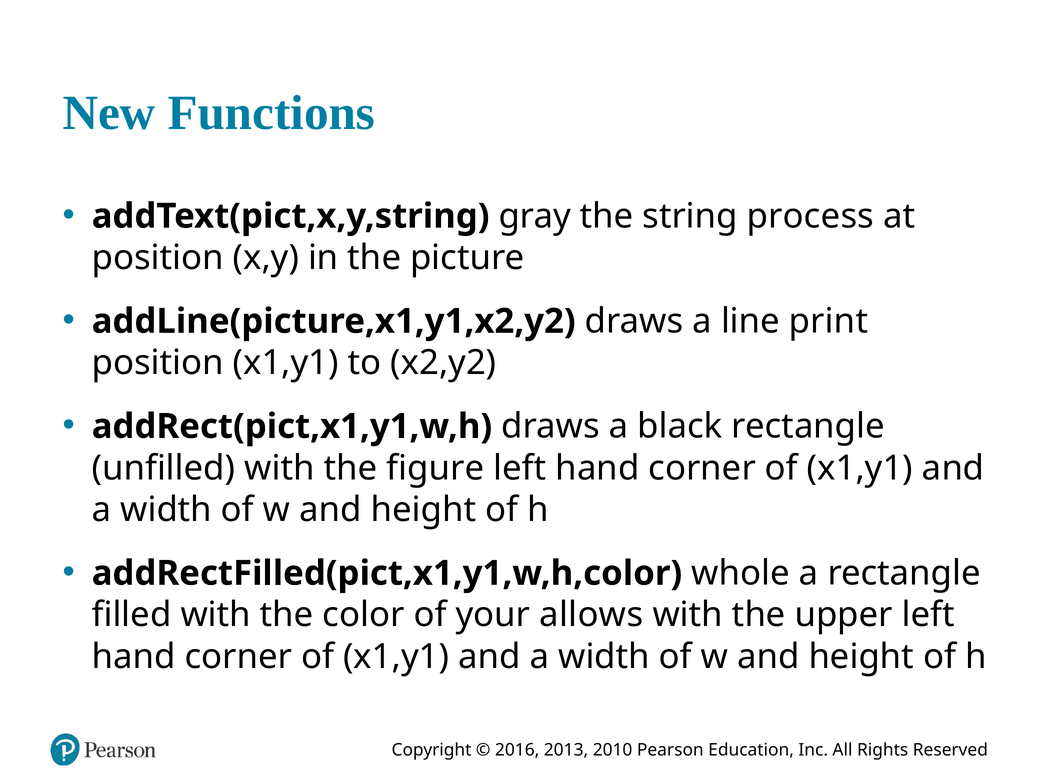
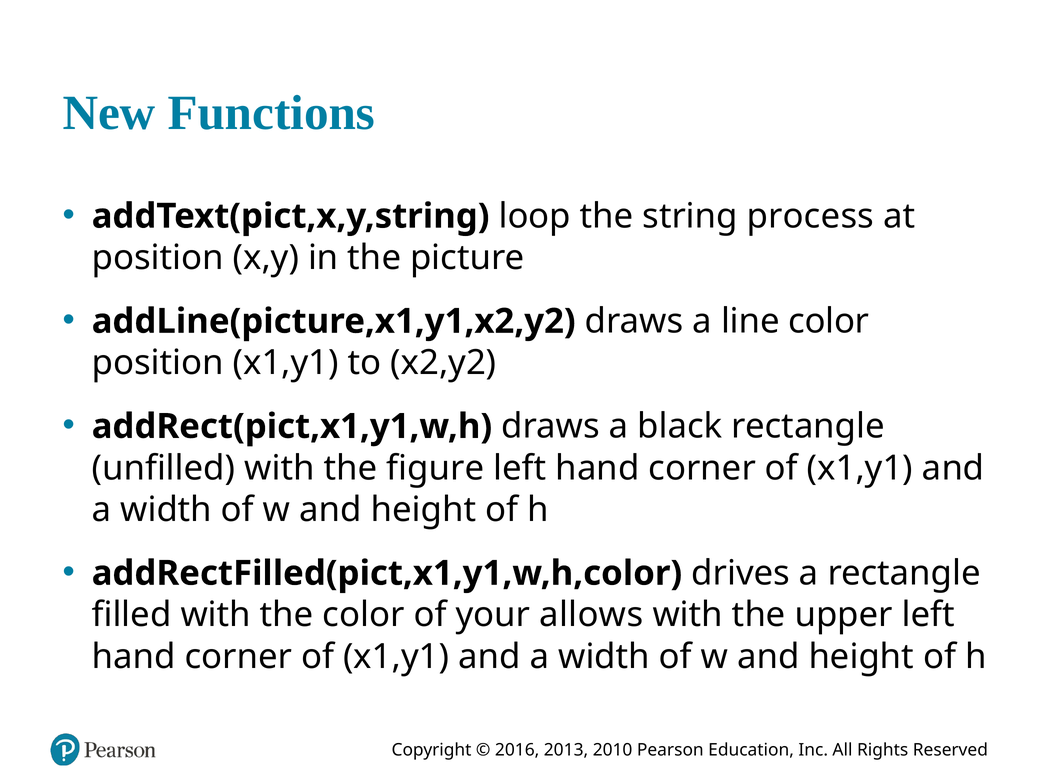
gray: gray -> loop
line print: print -> color
whole: whole -> drives
